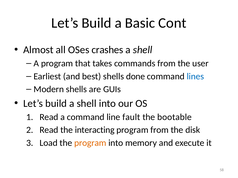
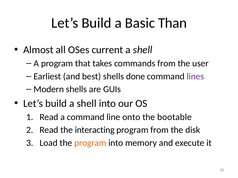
Cont: Cont -> Than
crashes: crashes -> current
lines colour: blue -> purple
fault: fault -> onto
